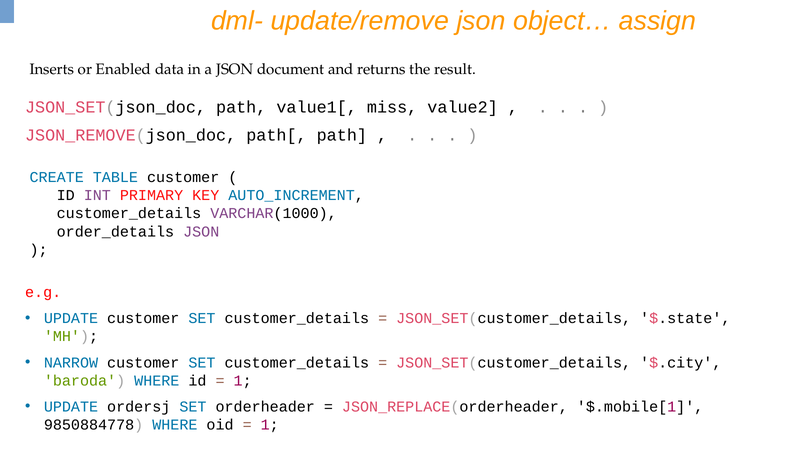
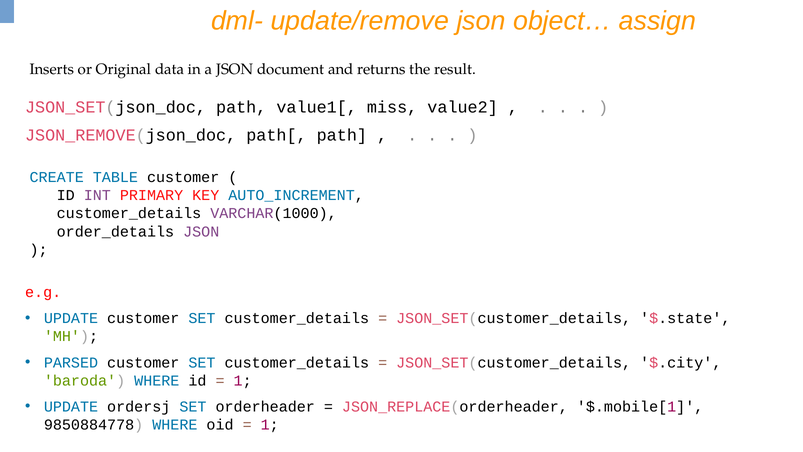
Enabled: Enabled -> Original
NARROW: NARROW -> PARSED
